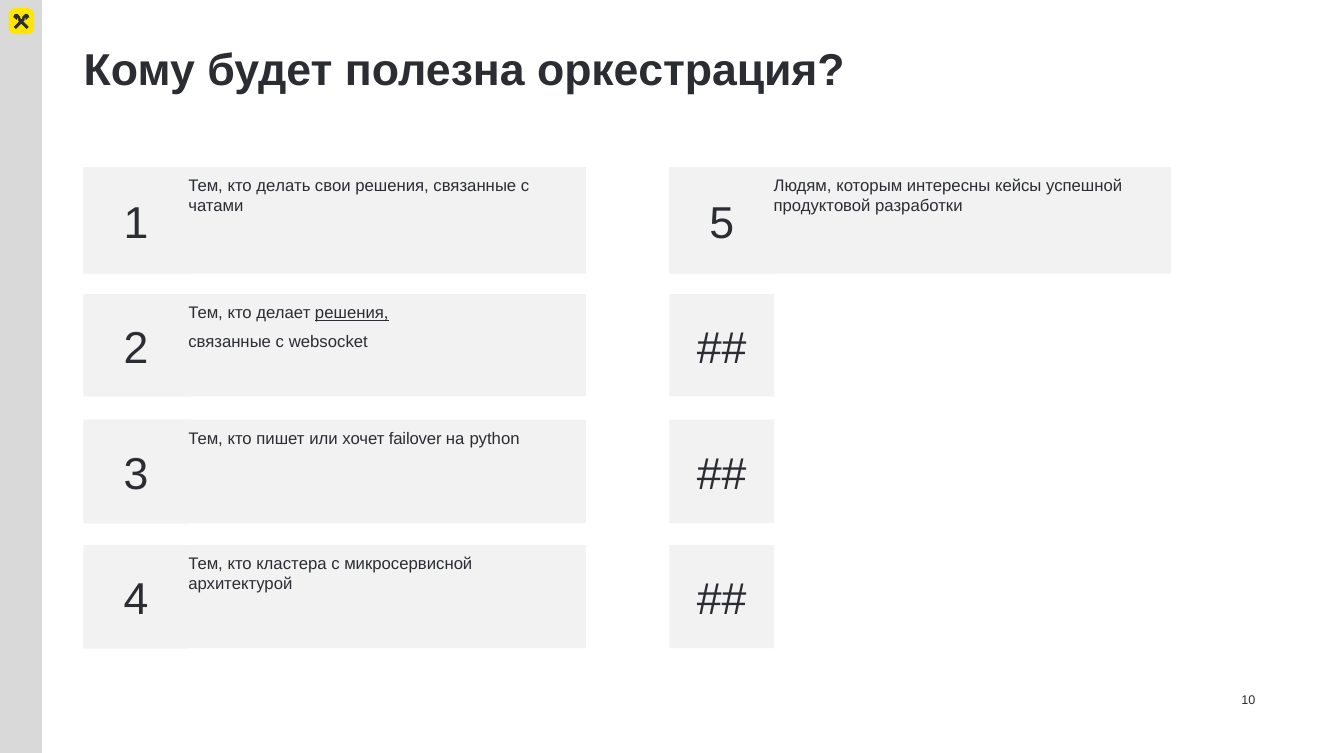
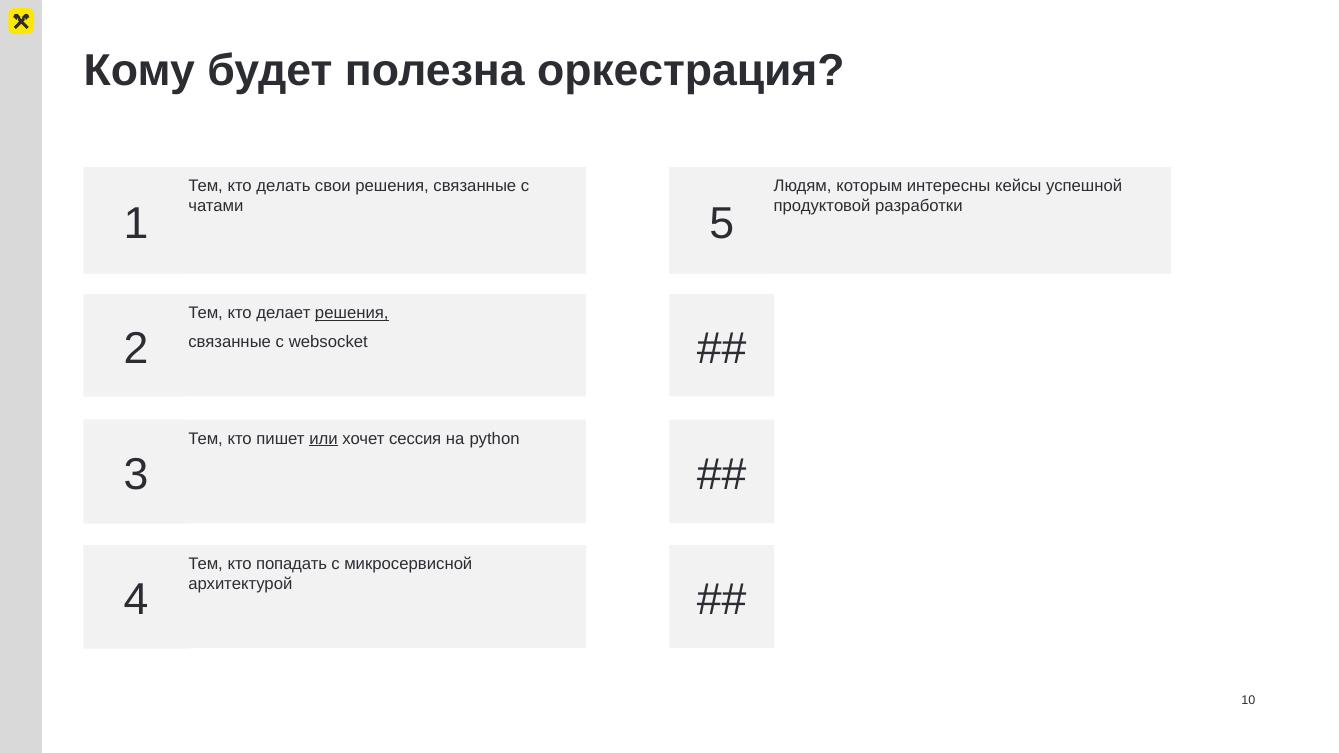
или underline: none -> present
failover: failover -> сессия
кластера: кластера -> попадать
